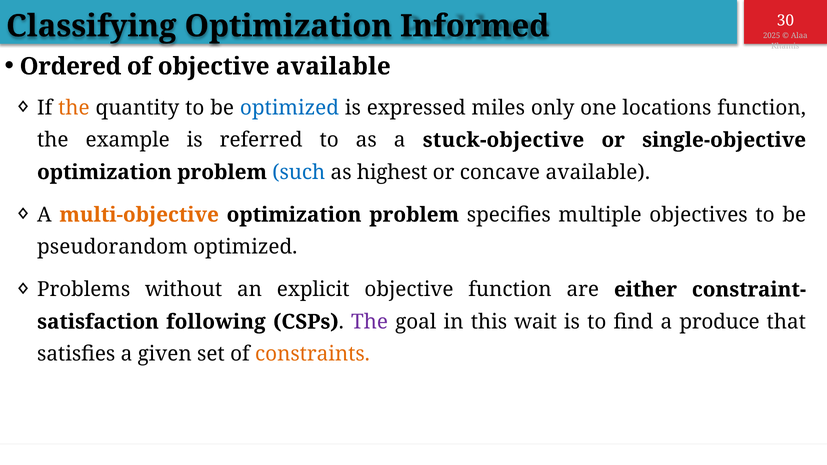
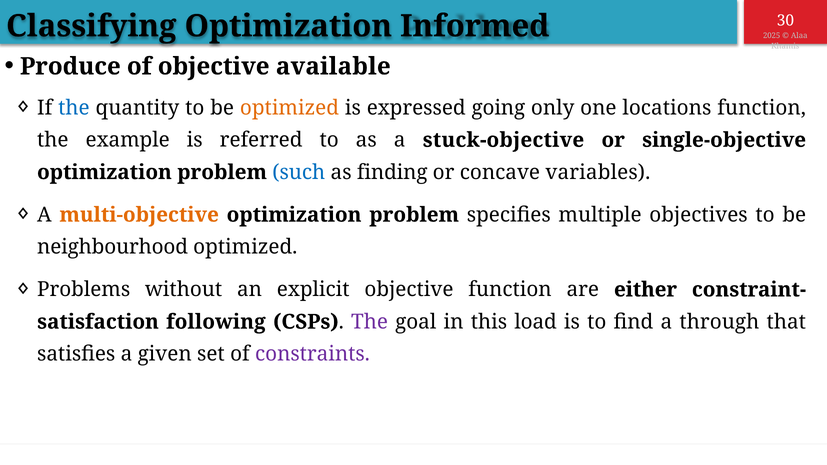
Ordered: Ordered -> Produce
the at (74, 108) colour: orange -> blue
optimized at (289, 108) colour: blue -> orange
miles: miles -> going
highest: highest -> finding
concave available: available -> variables
pseudorandom: pseudorandom -> neighbourhood
wait: wait -> load
produce: produce -> through
constraints colour: orange -> purple
